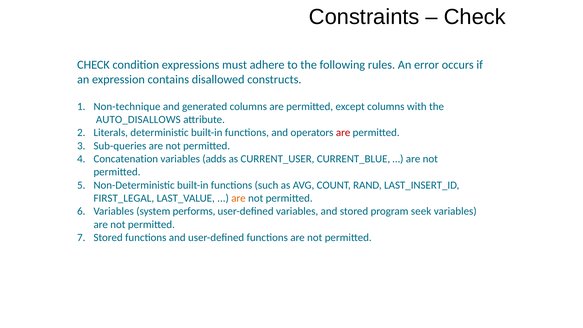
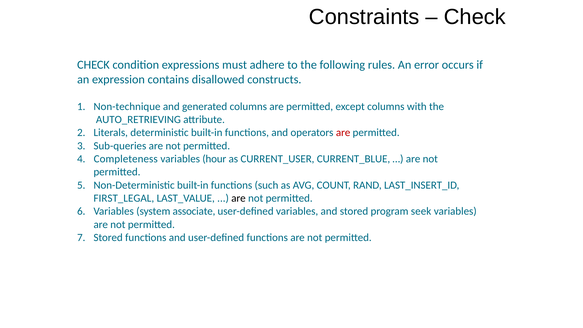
AUTO_DISALLOWS: AUTO_DISALLOWS -> AUTO_RETRIEVING
Concatenation: Concatenation -> Completeness
adds: adds -> hour
are at (238, 198) colour: orange -> black
performs: performs -> associate
